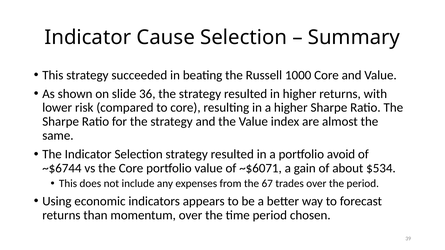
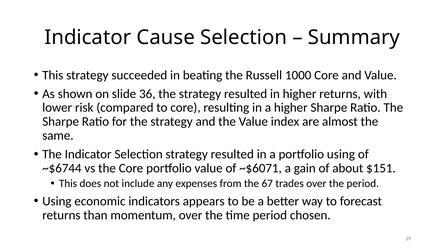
portfolio avoid: avoid -> using
$534: $534 -> $151
